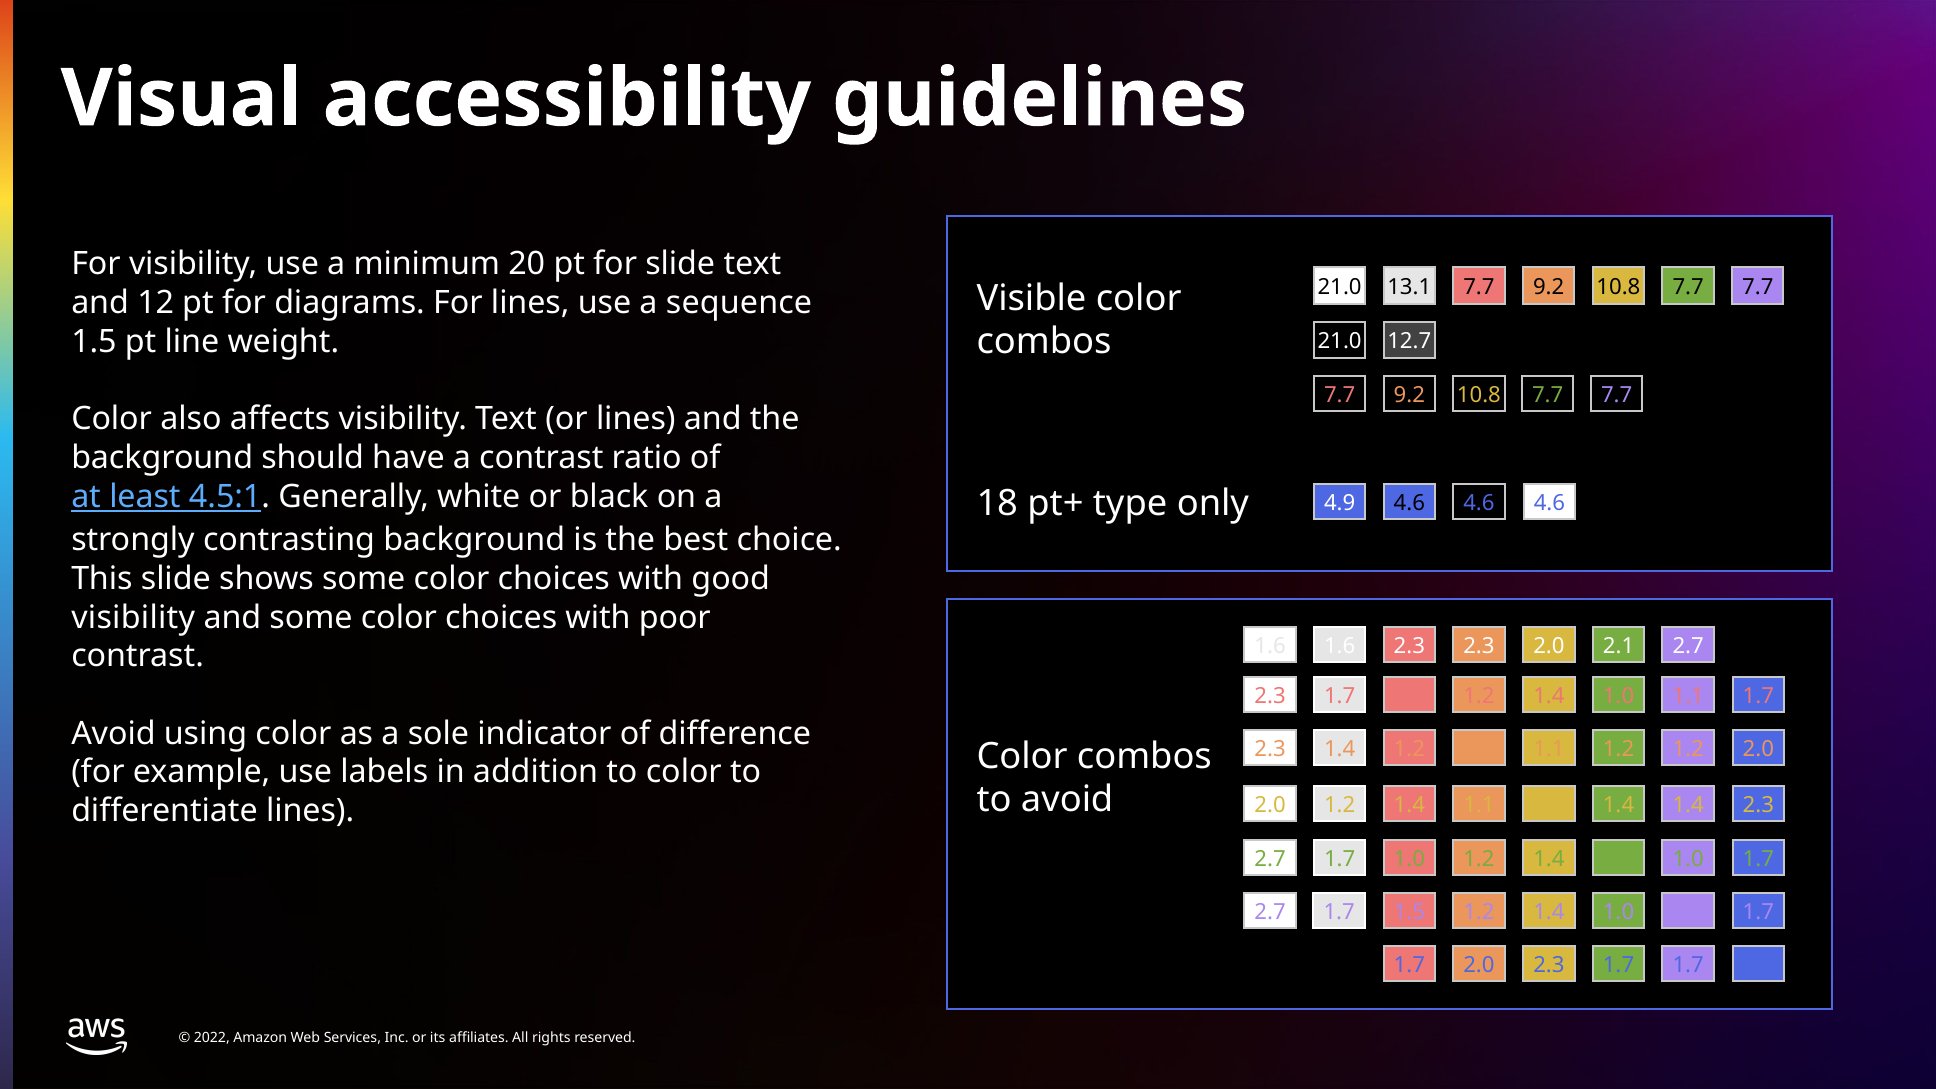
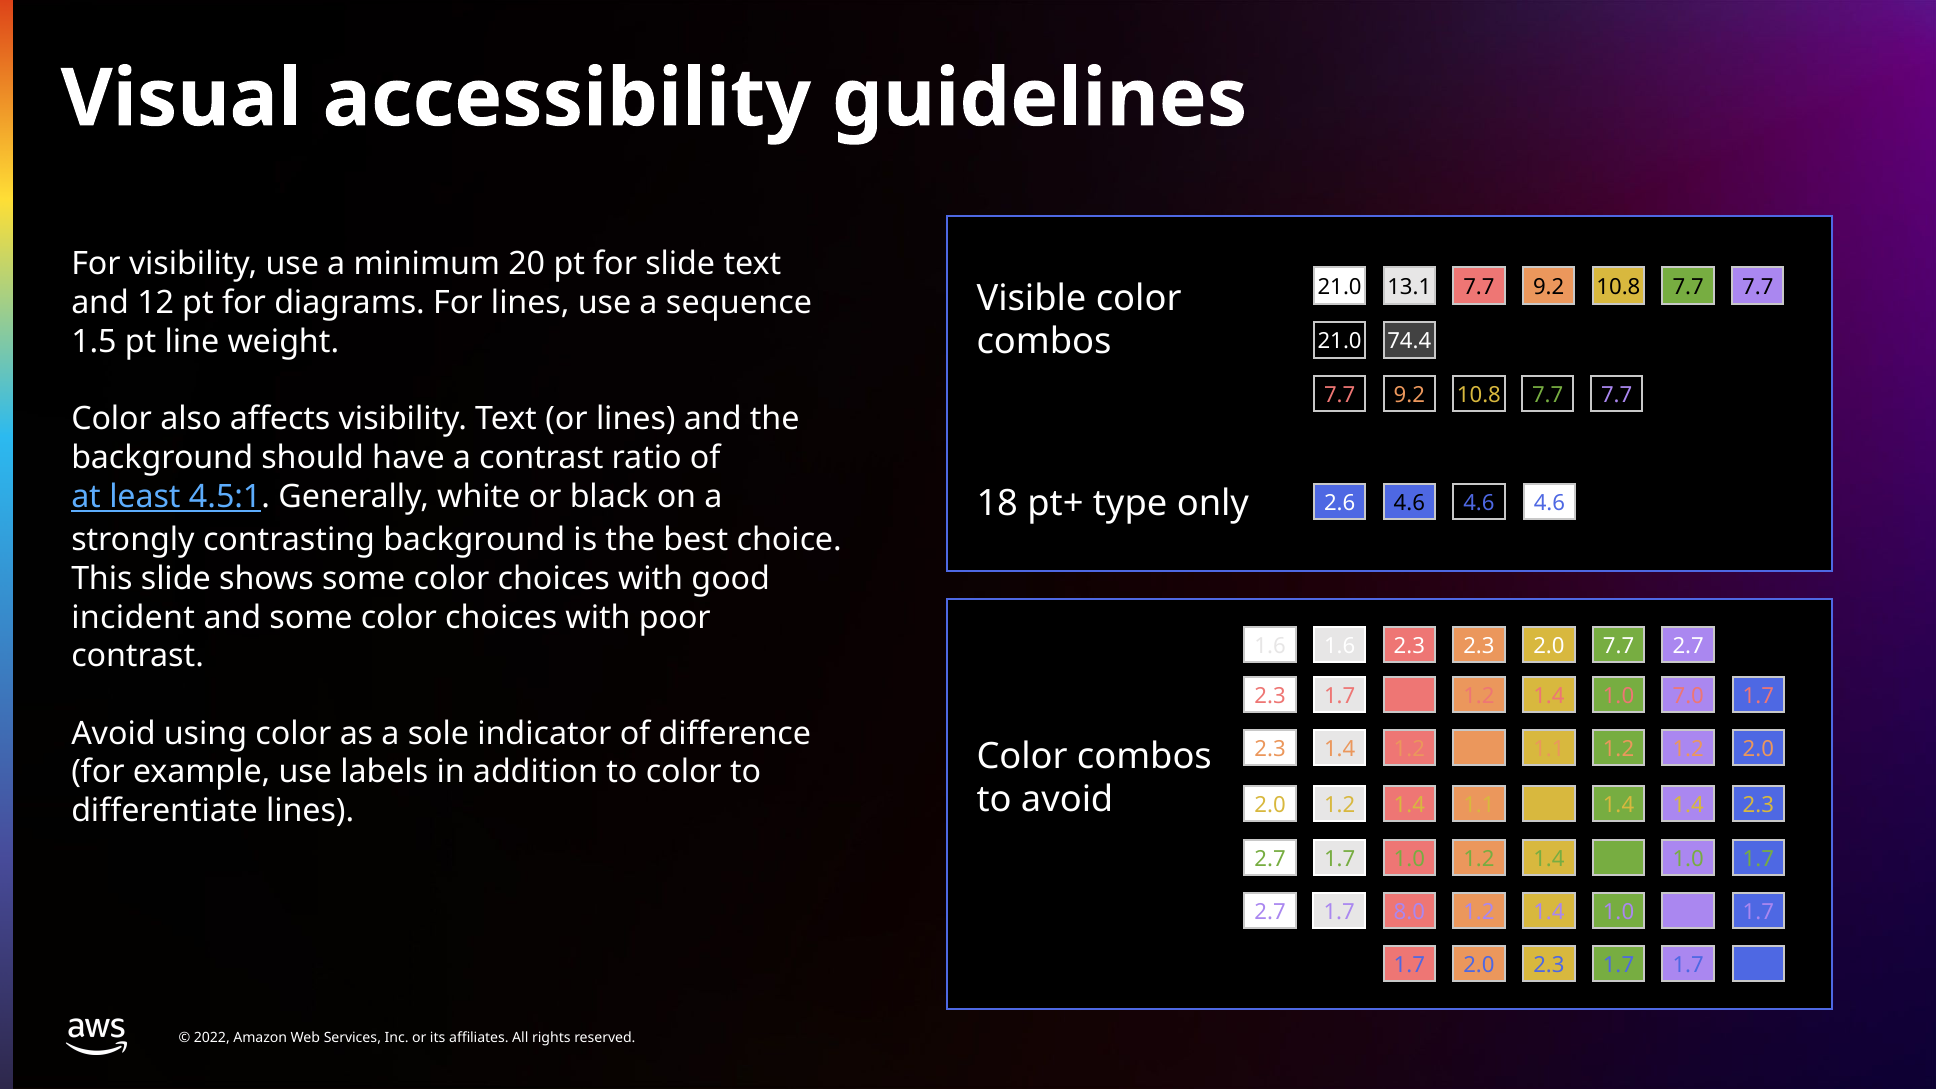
12.7: 12.7 -> 74.4
4.9: 4.9 -> 2.6
visibility at (133, 618): visibility -> incident
2.0 2.1: 2.1 -> 7.7
1.0 1.1: 1.1 -> 7.0
1.7 1.5: 1.5 -> 8.0
